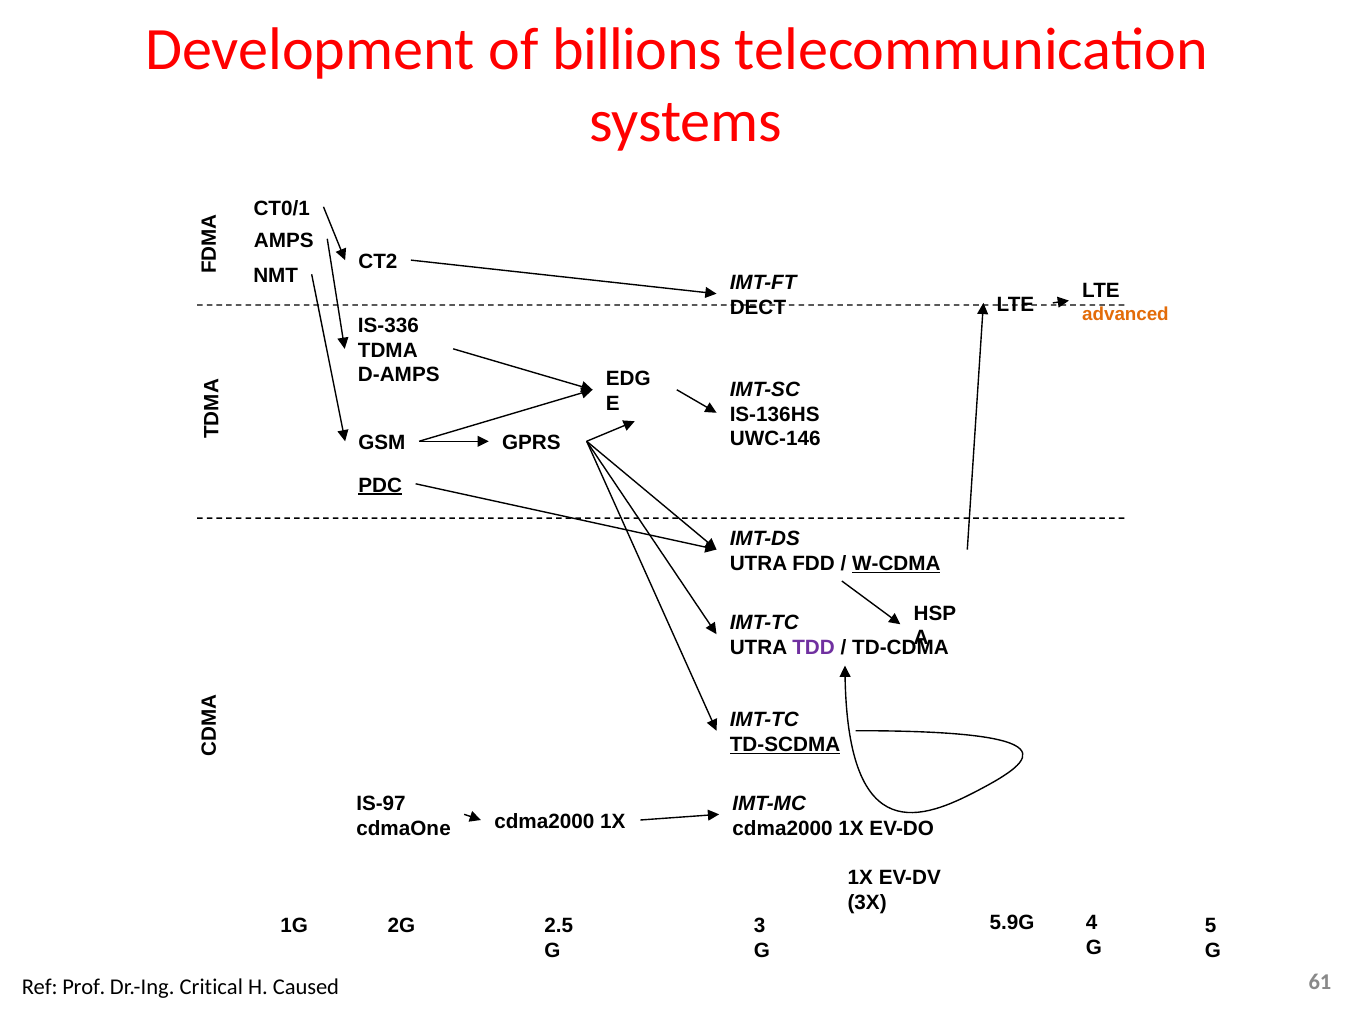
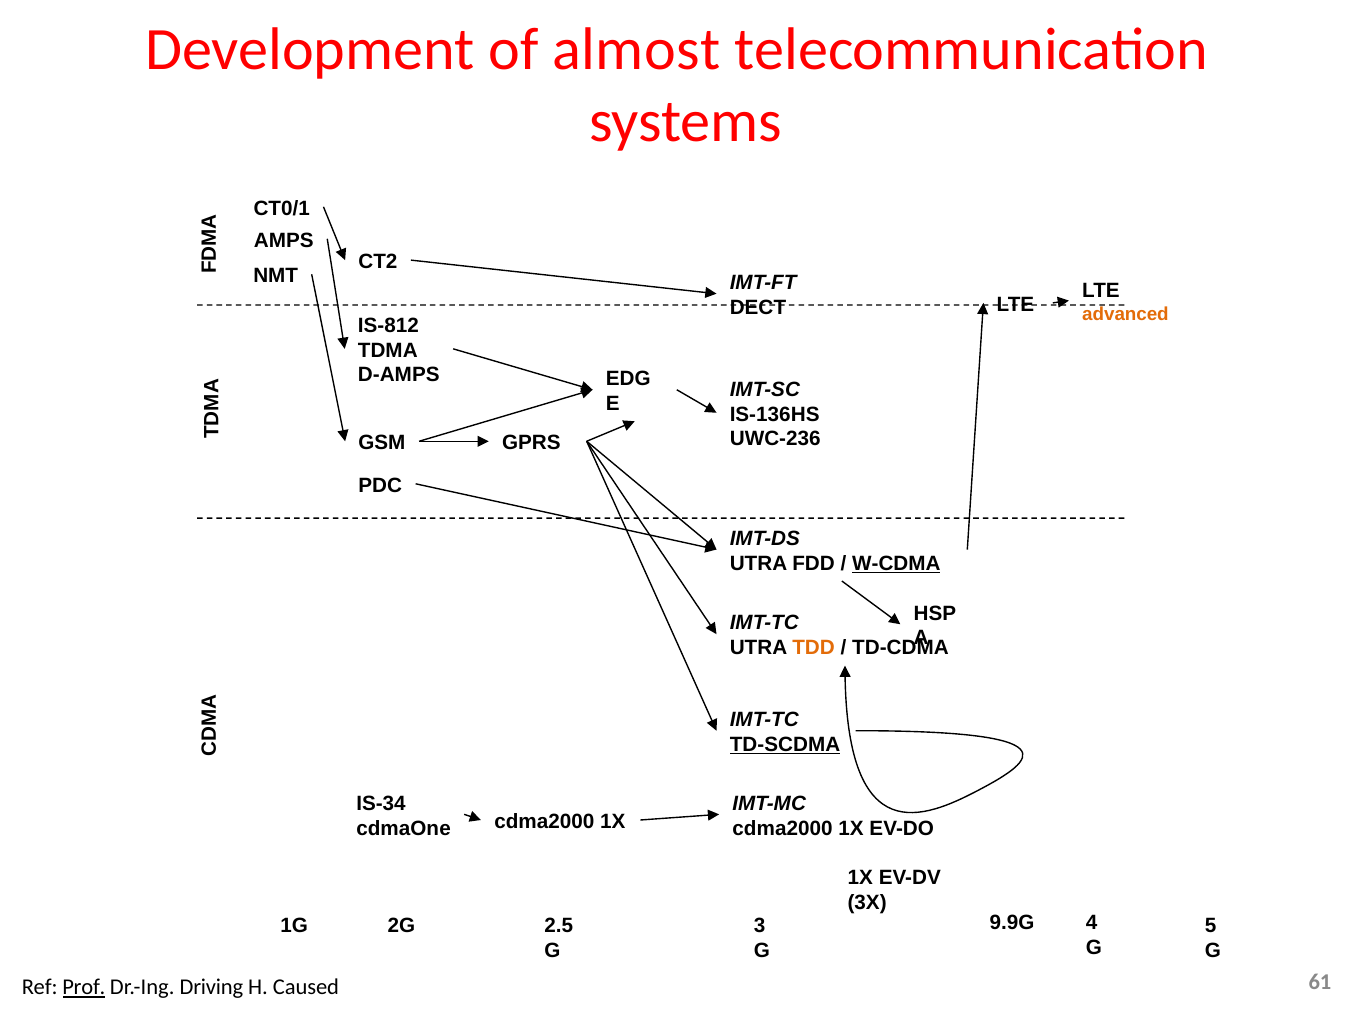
billions: billions -> almost
IS-336: IS-336 -> IS-812
UWC-146: UWC-146 -> UWC-236
PDC underline: present -> none
TDD colour: purple -> orange
IS-97: IS-97 -> IS-34
5.9G: 5.9G -> 9.9G
Prof underline: none -> present
Critical: Critical -> Driving
